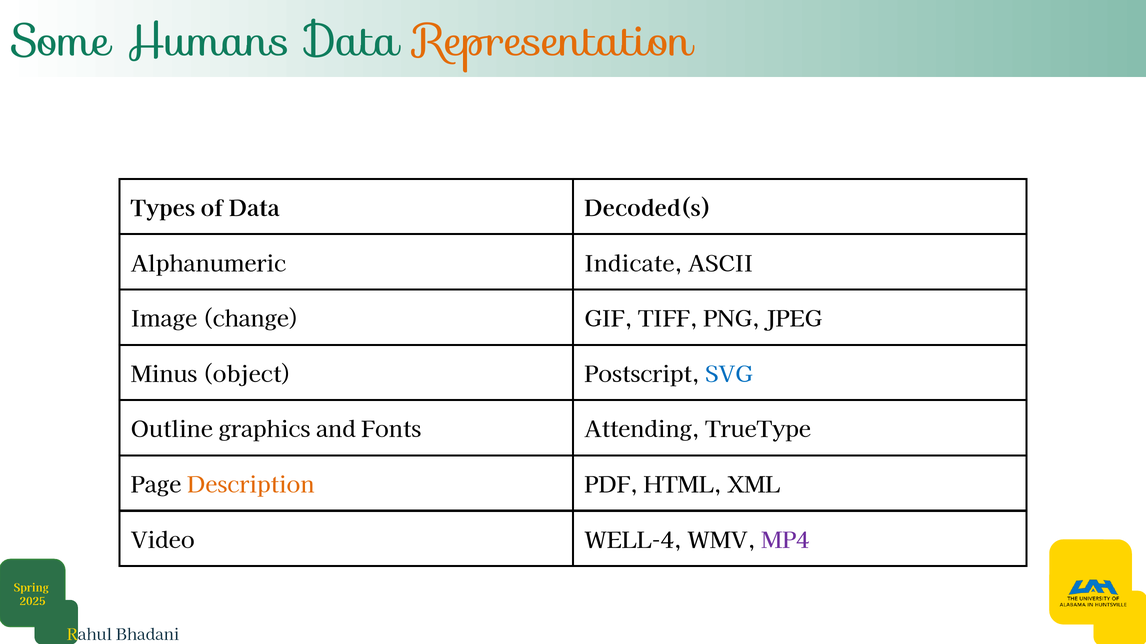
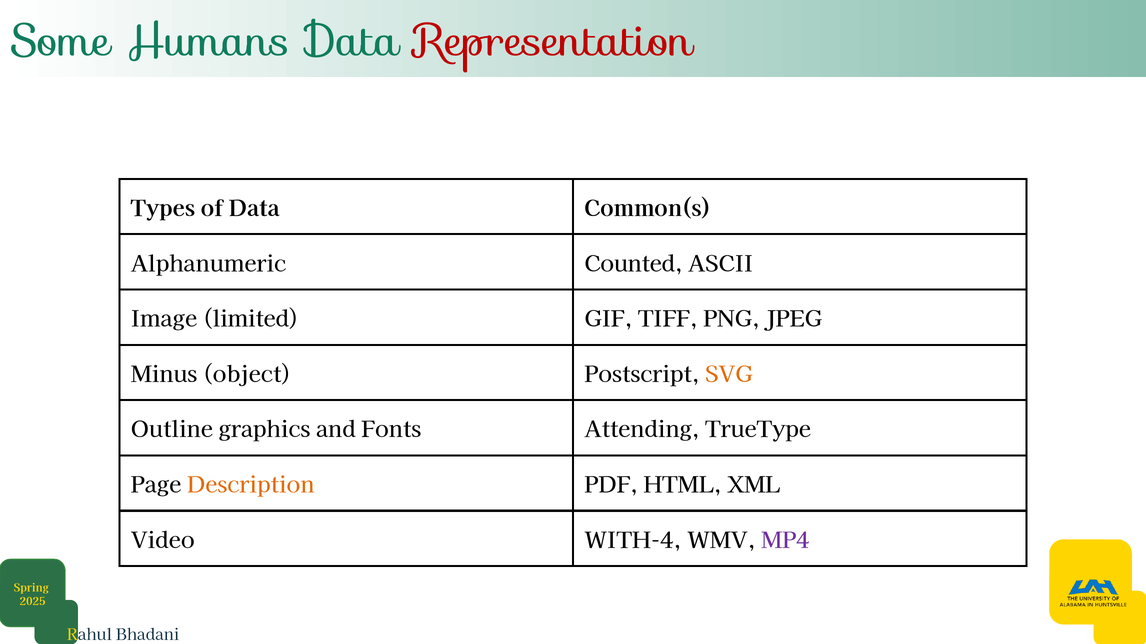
Representation colour: orange -> red
Decoded(s: Decoded(s -> Common(s
Indicate: Indicate -> Counted
change: change -> limited
SVG colour: blue -> orange
WELL-4: WELL-4 -> WITH-4
